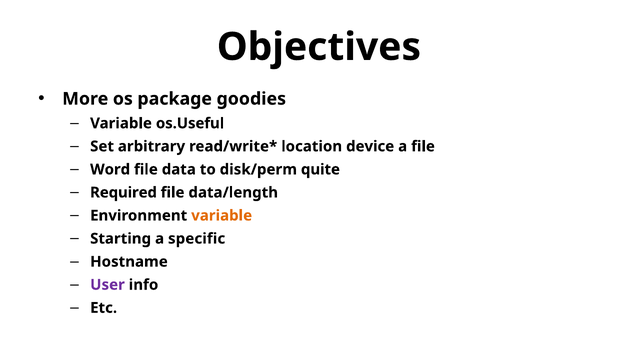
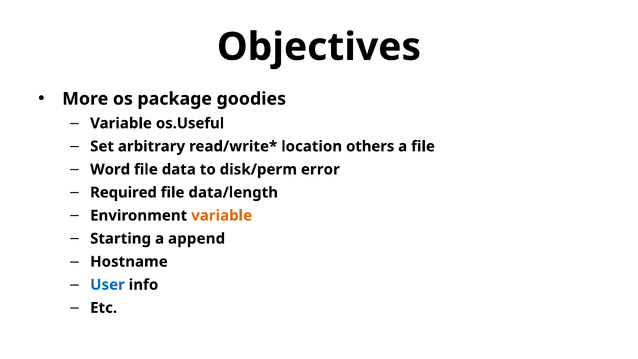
device: device -> others
quite: quite -> error
specific: specific -> append
User colour: purple -> blue
